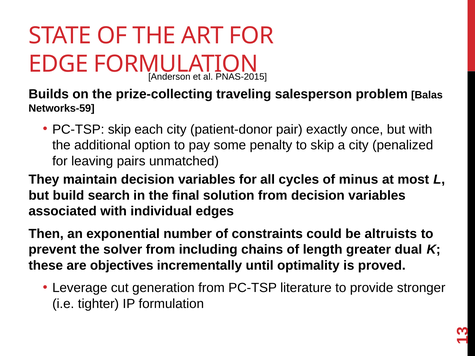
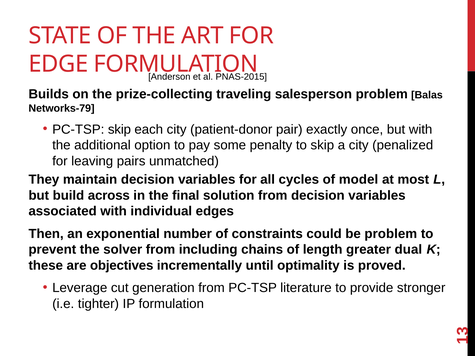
Networks-59: Networks-59 -> Networks-79
minus: minus -> model
search: search -> across
be altruists: altruists -> problem
